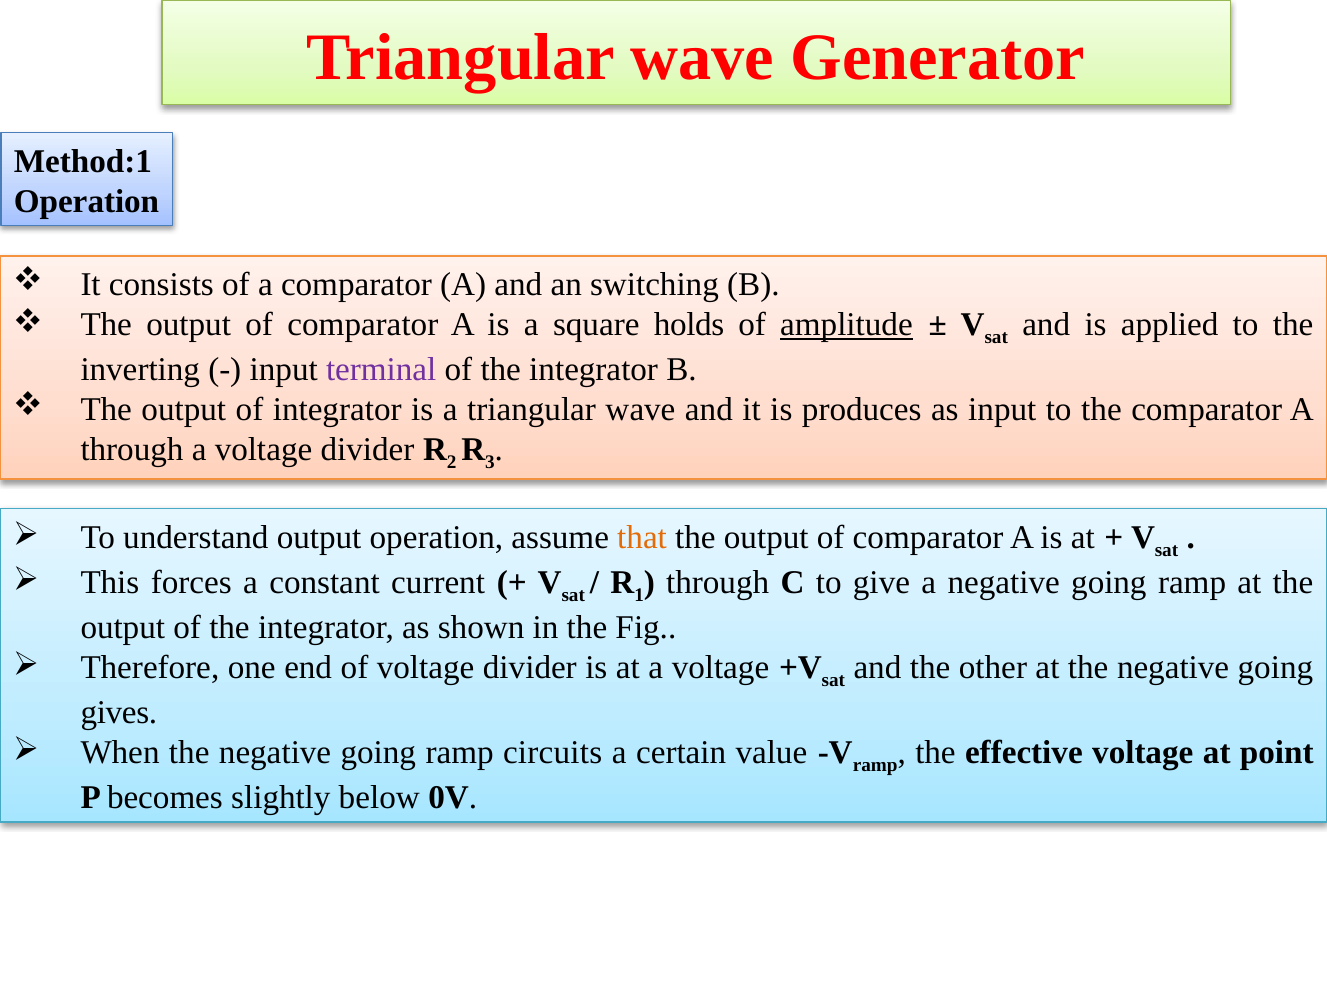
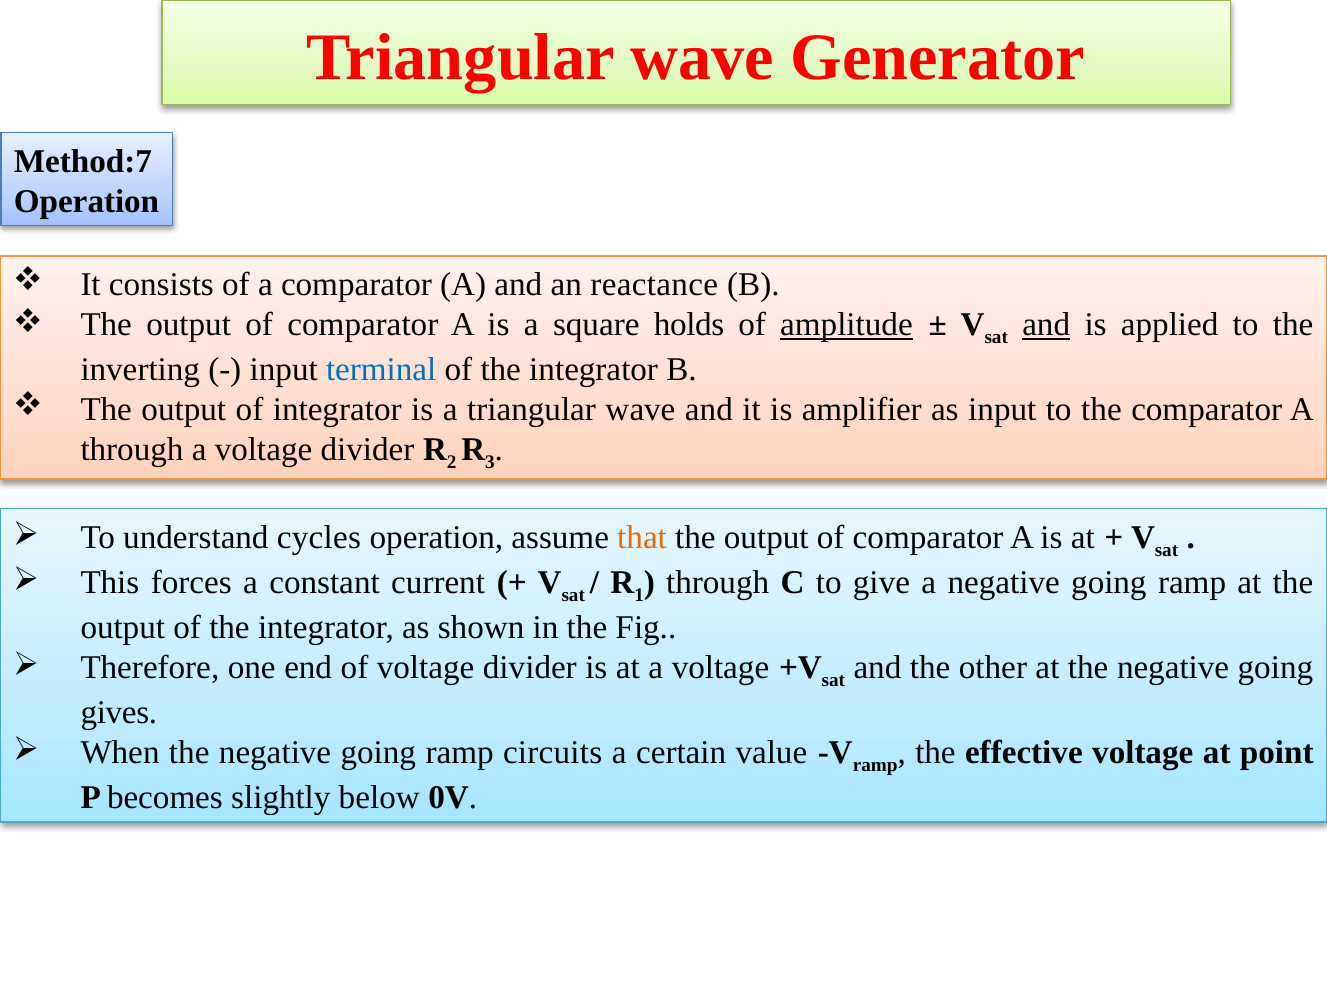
Method:1: Method:1 -> Method:7
switching: switching -> reactance
and at (1046, 325) underline: none -> present
terminal colour: purple -> blue
produces: produces -> amplifier
understand output: output -> cycles
